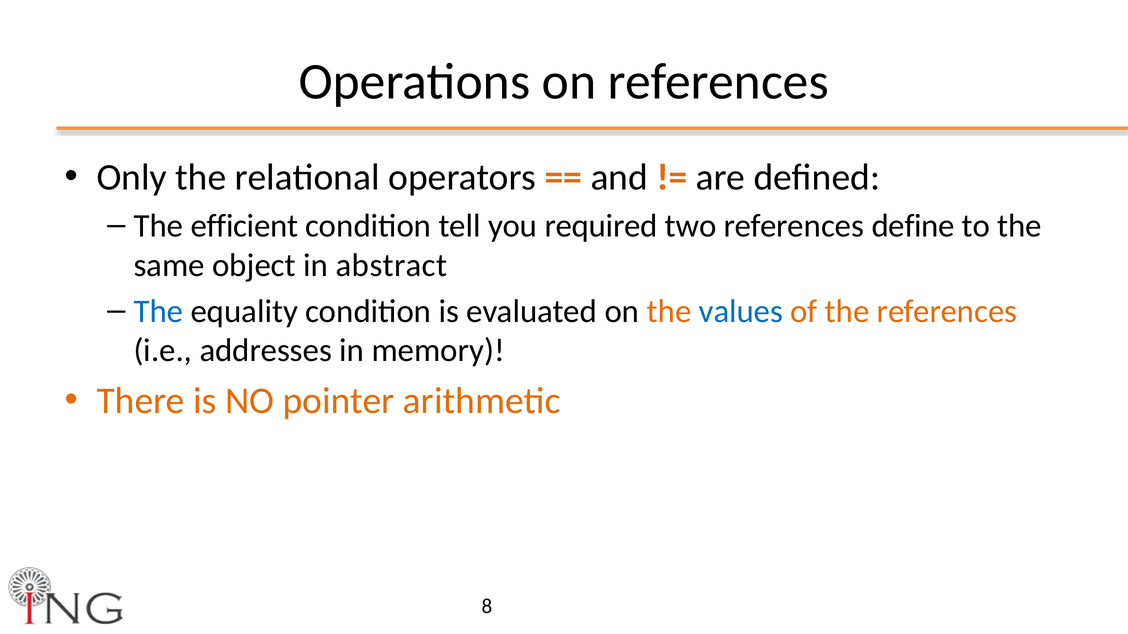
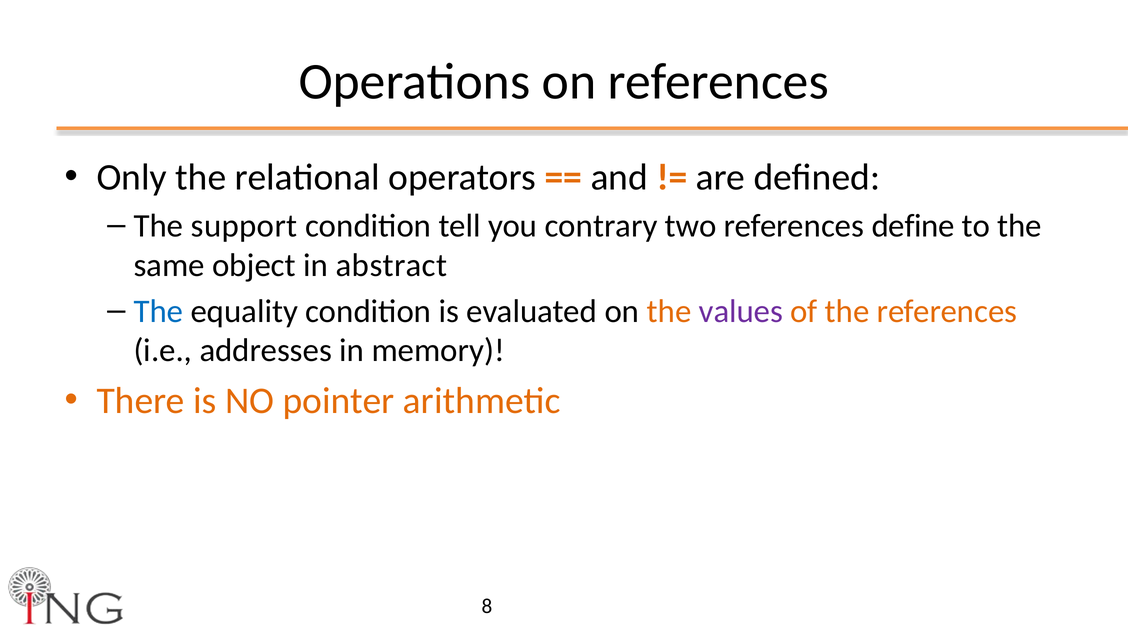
efficient: efficient -> support
required: required -> contrary
values colour: blue -> purple
